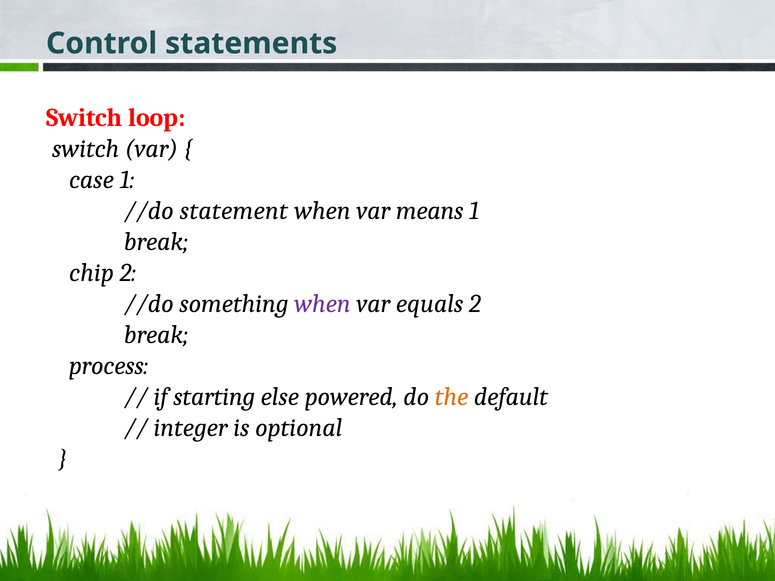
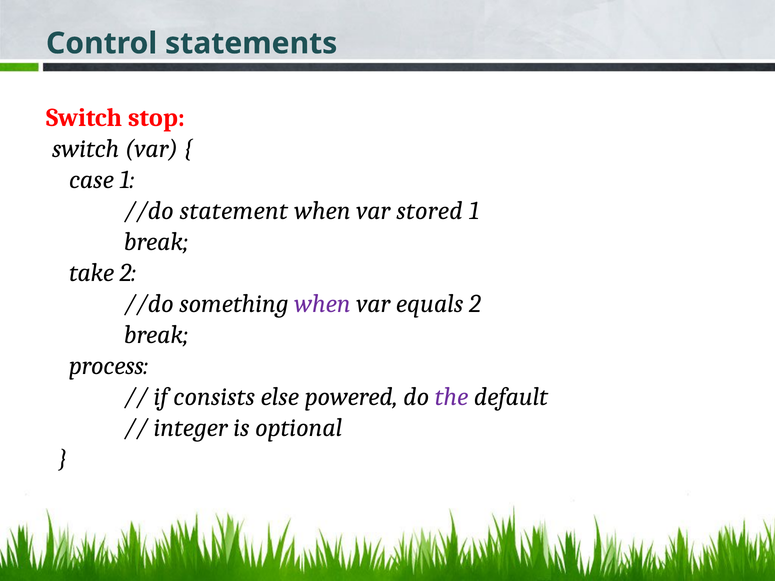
loop: loop -> stop
means: means -> stored
chip: chip -> take
starting: starting -> consists
the colour: orange -> purple
